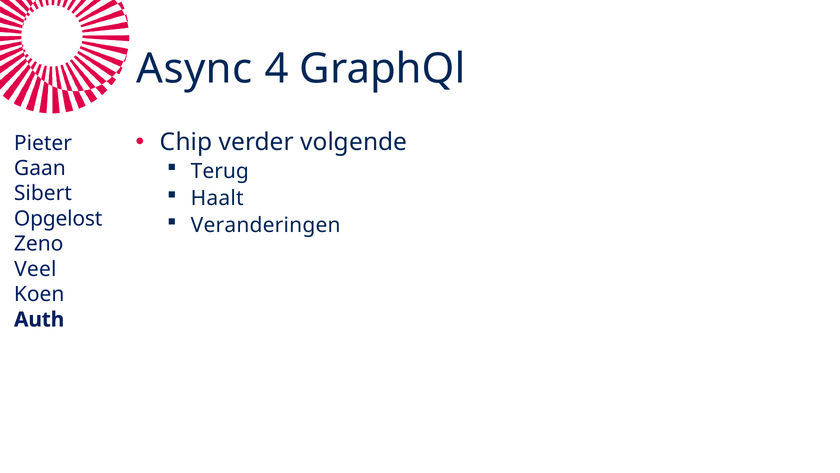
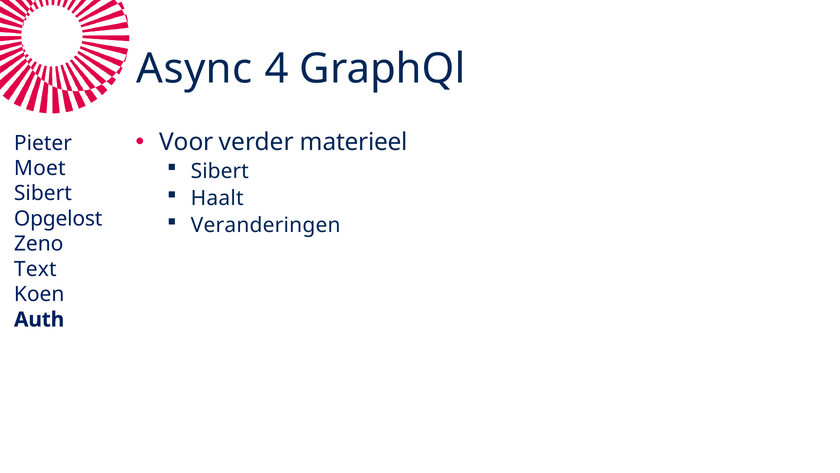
Chip: Chip -> Voor
volgende: volgende -> materieel
Terug at (220, 171): Terug -> Sibert
Gaan: Gaan -> Moet
Veel: Veel -> Text
